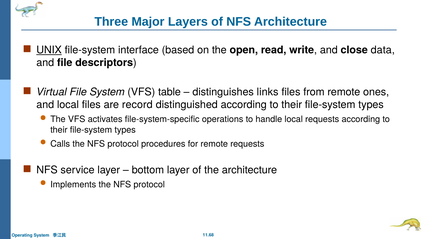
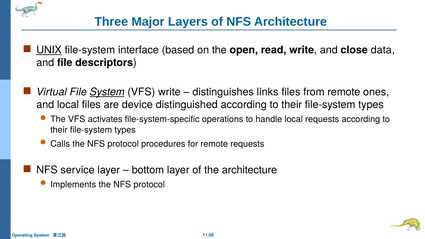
System at (107, 92) underline: none -> present
VFS table: table -> write
record: record -> device
